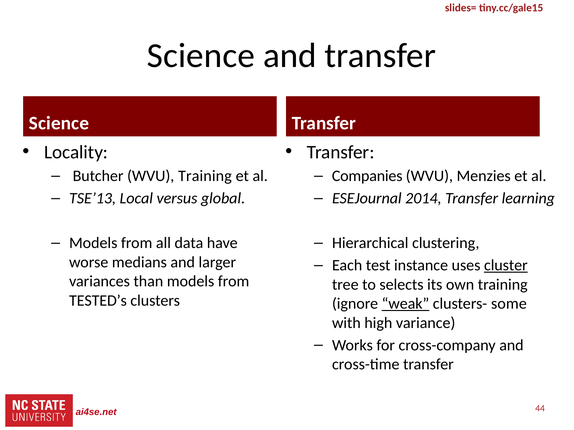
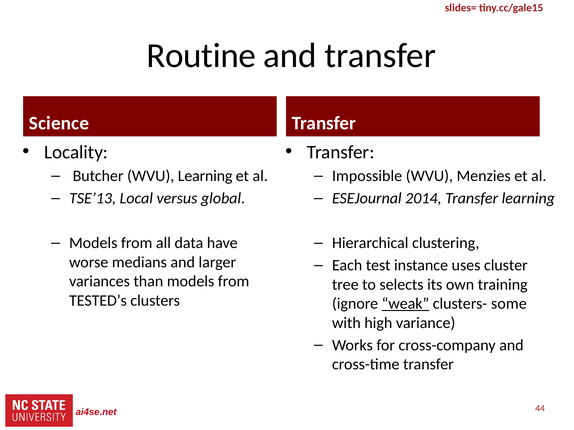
Science at (201, 56): Science -> Routine
WVU Training: Training -> Learning
Companies: Companies -> Impossible
cluster underline: present -> none
